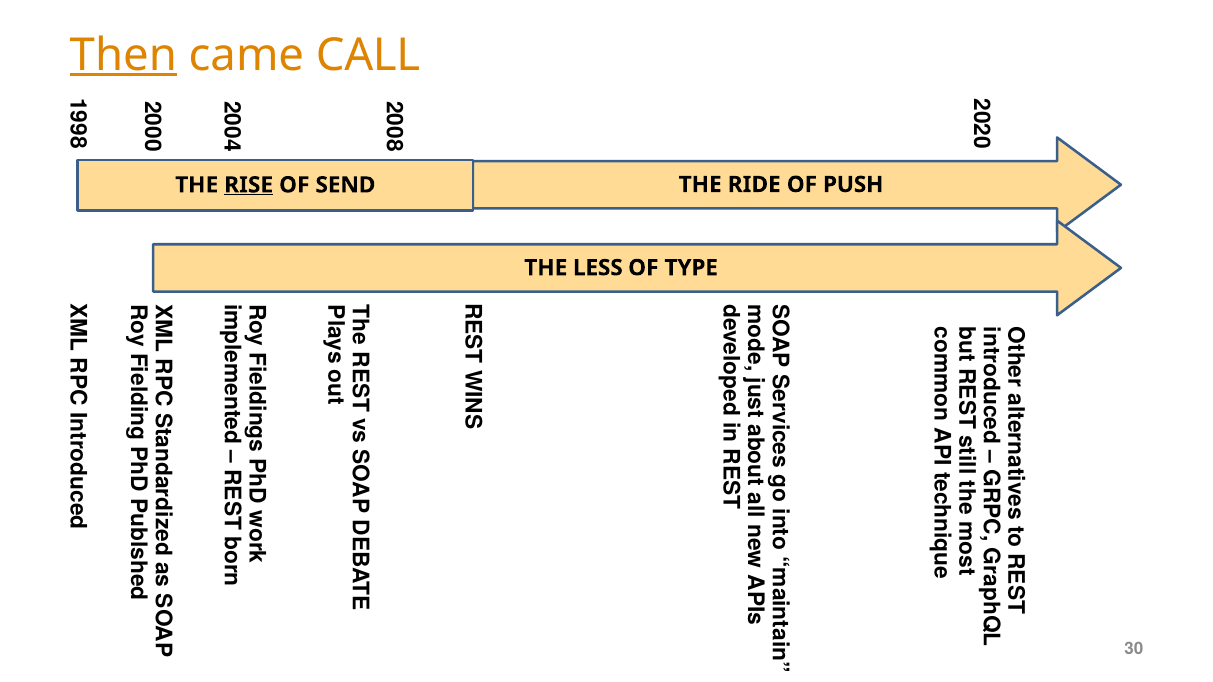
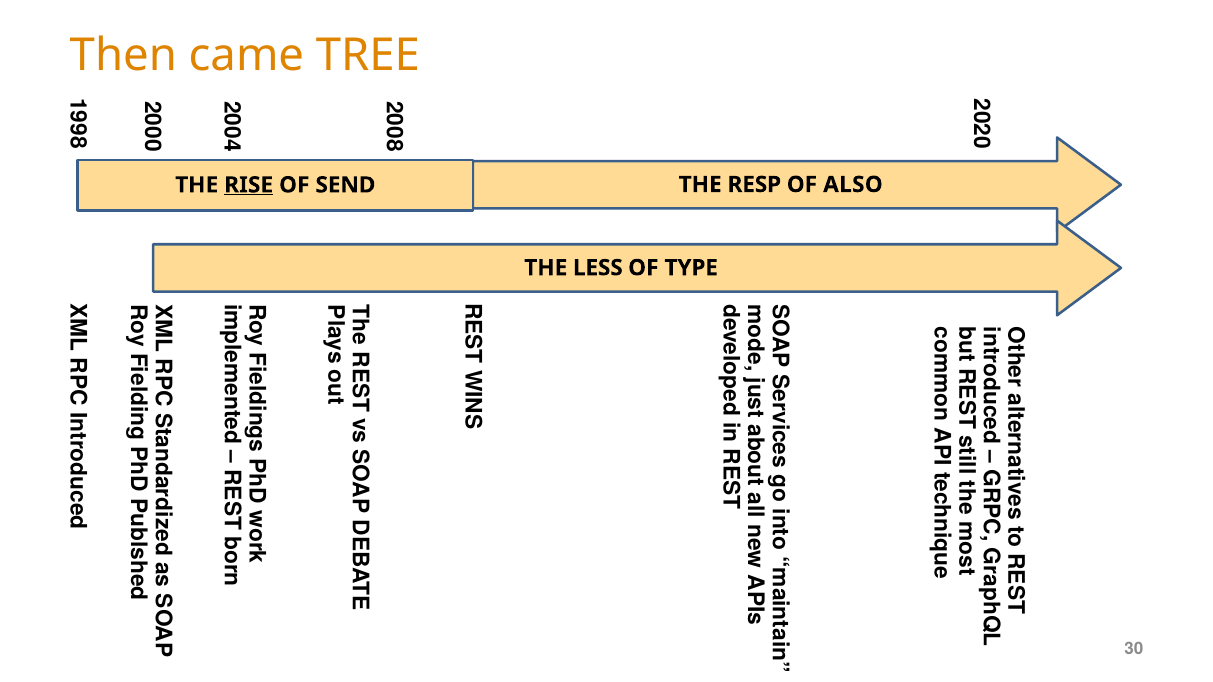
Then underline: present -> none
CALL: CALL -> TREE
RIDE: RIDE -> RESP
PUSH: PUSH -> ALSO
